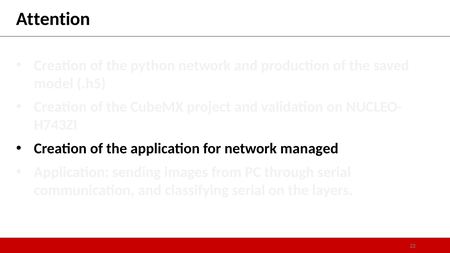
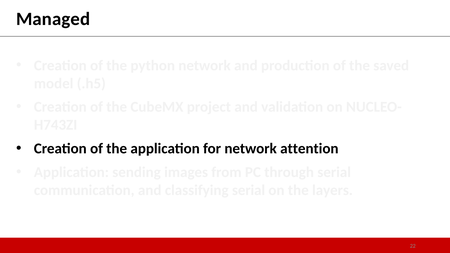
Attention: Attention -> Managed
managed: managed -> attention
